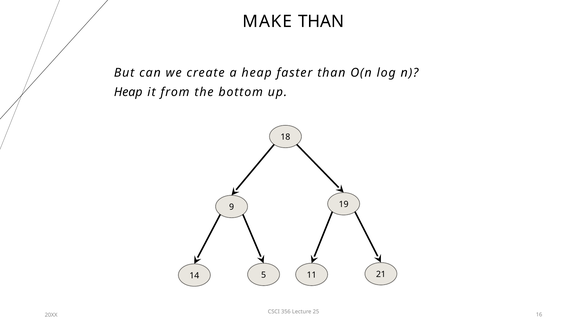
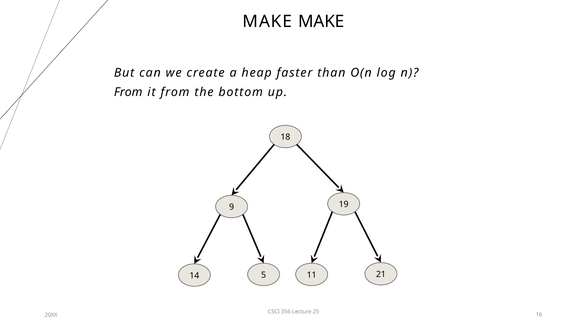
MAKE THAN: THAN -> MAKE
Heap at (128, 92): Heap -> From
